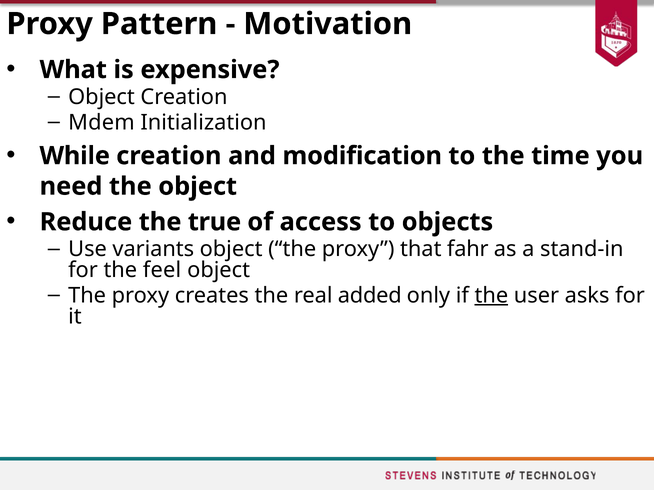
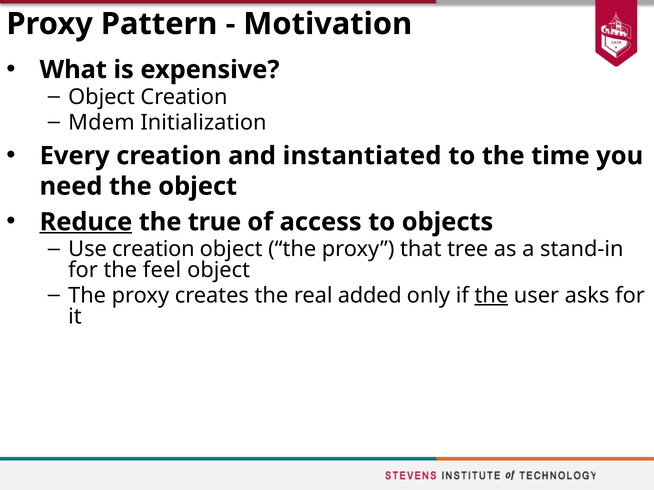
While: While -> Every
modification: modification -> instantiated
Reduce underline: none -> present
Use variants: variants -> creation
fahr: fahr -> tree
